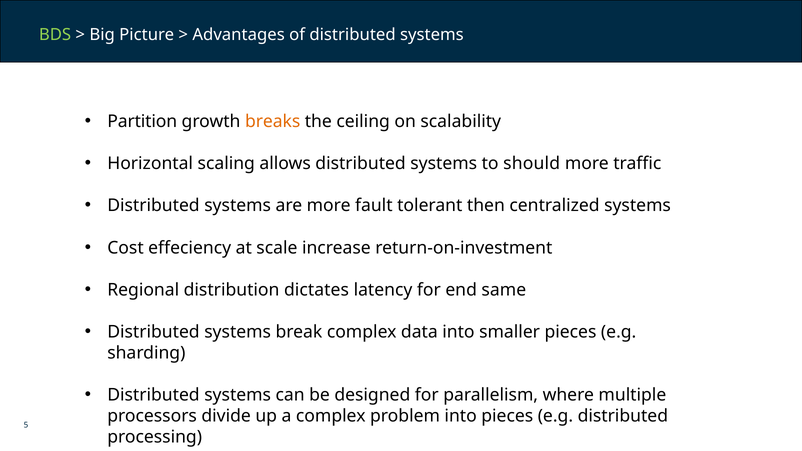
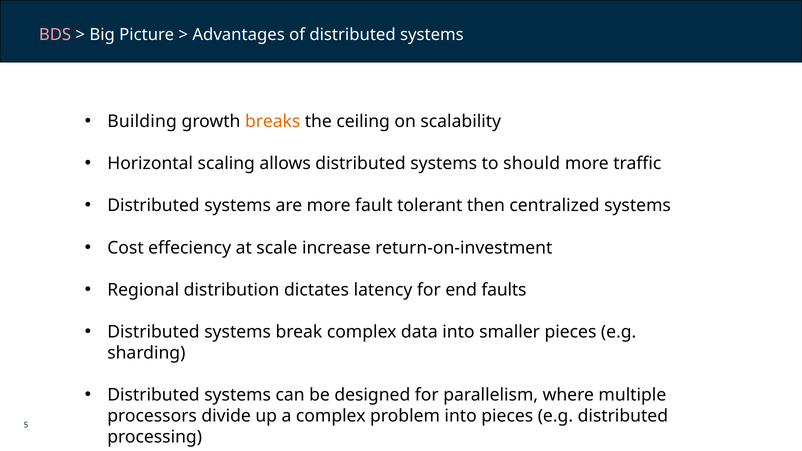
BDS colour: light green -> pink
Partition: Partition -> Building
same: same -> faults
